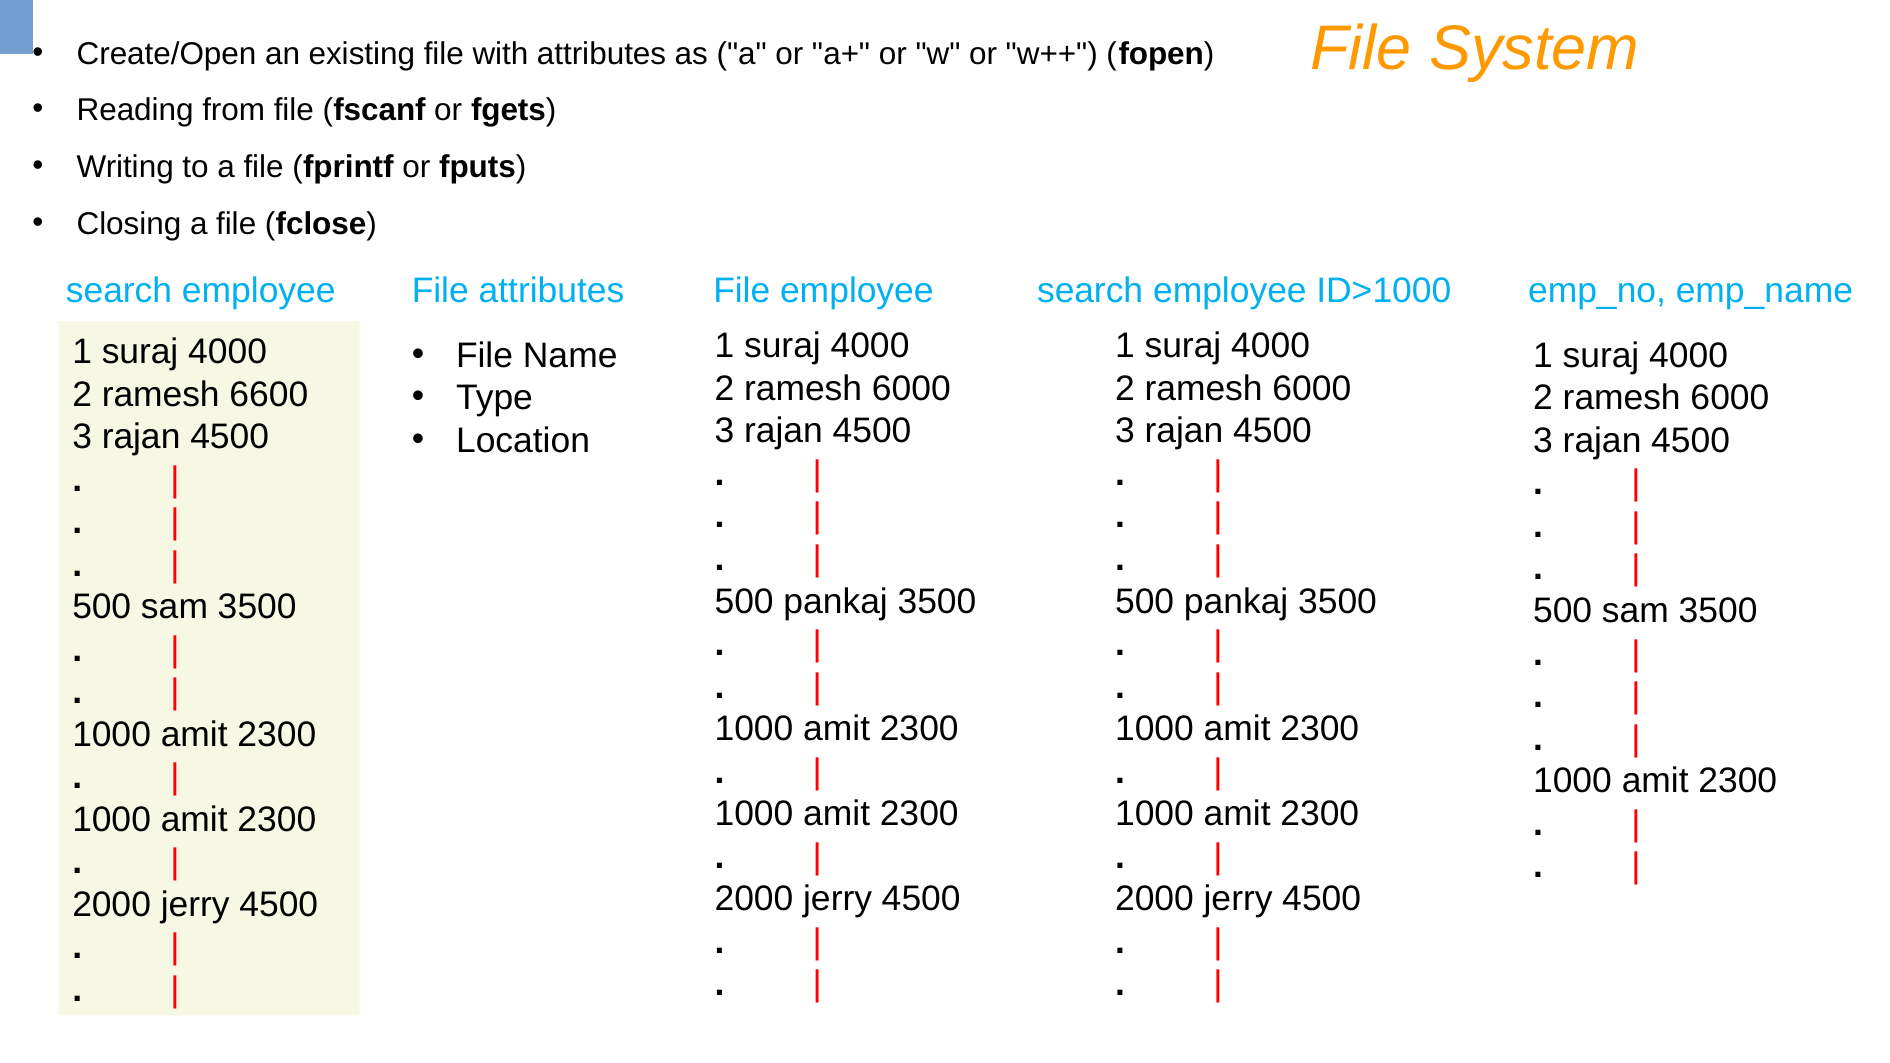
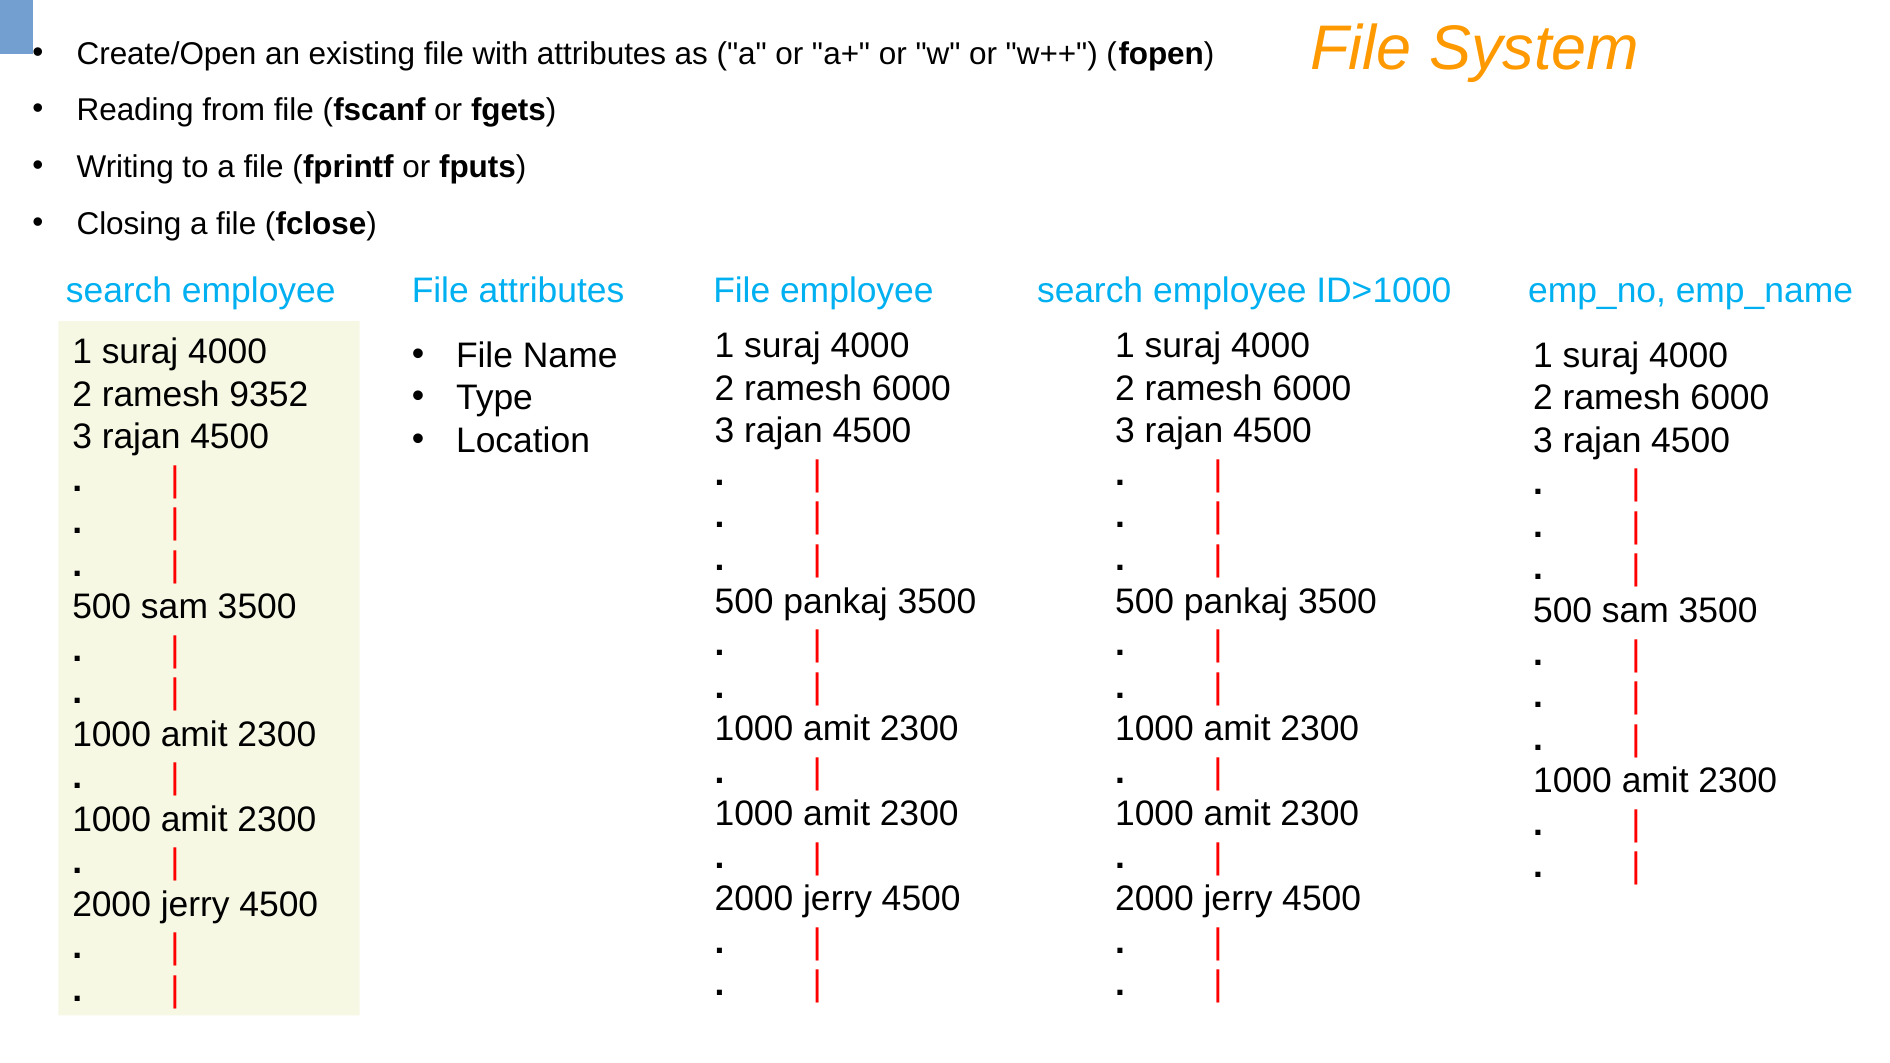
6600: 6600 -> 9352
